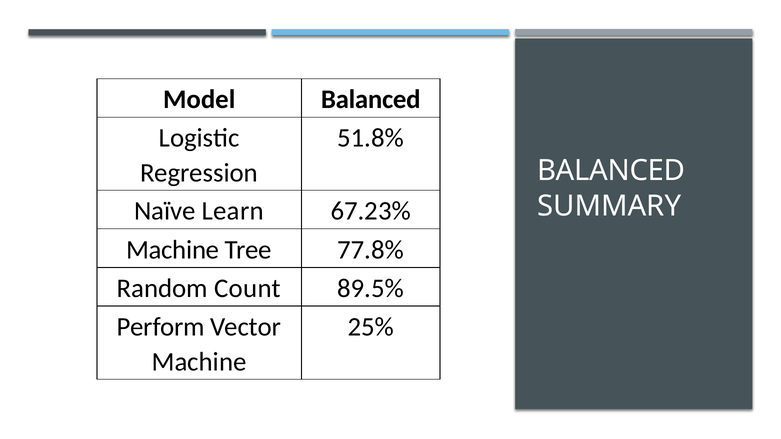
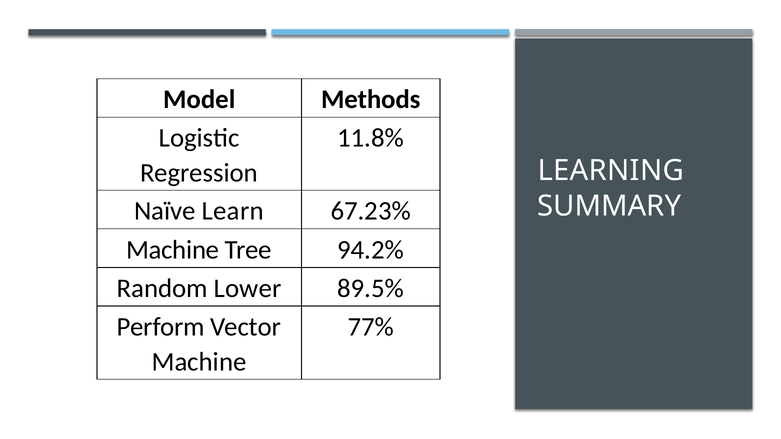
Model Balanced: Balanced -> Methods
51.8%: 51.8% -> 11.8%
BALANCED at (611, 171): BALANCED -> LEARNING
77.8%: 77.8% -> 94.2%
Count: Count -> Lower
25%: 25% -> 77%
